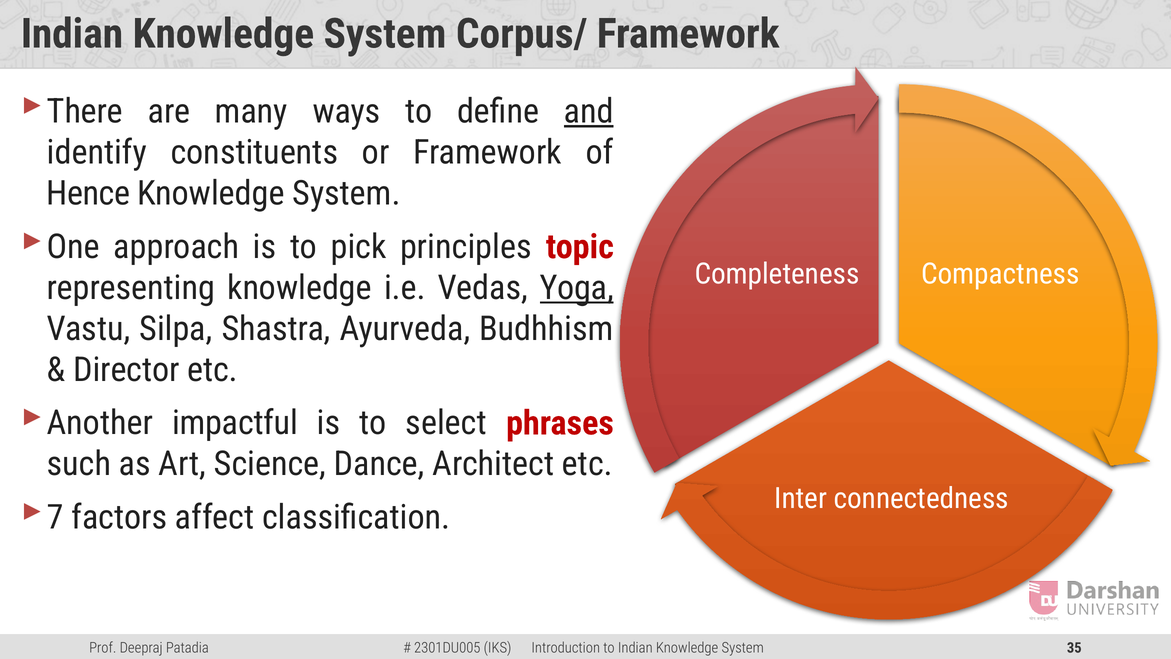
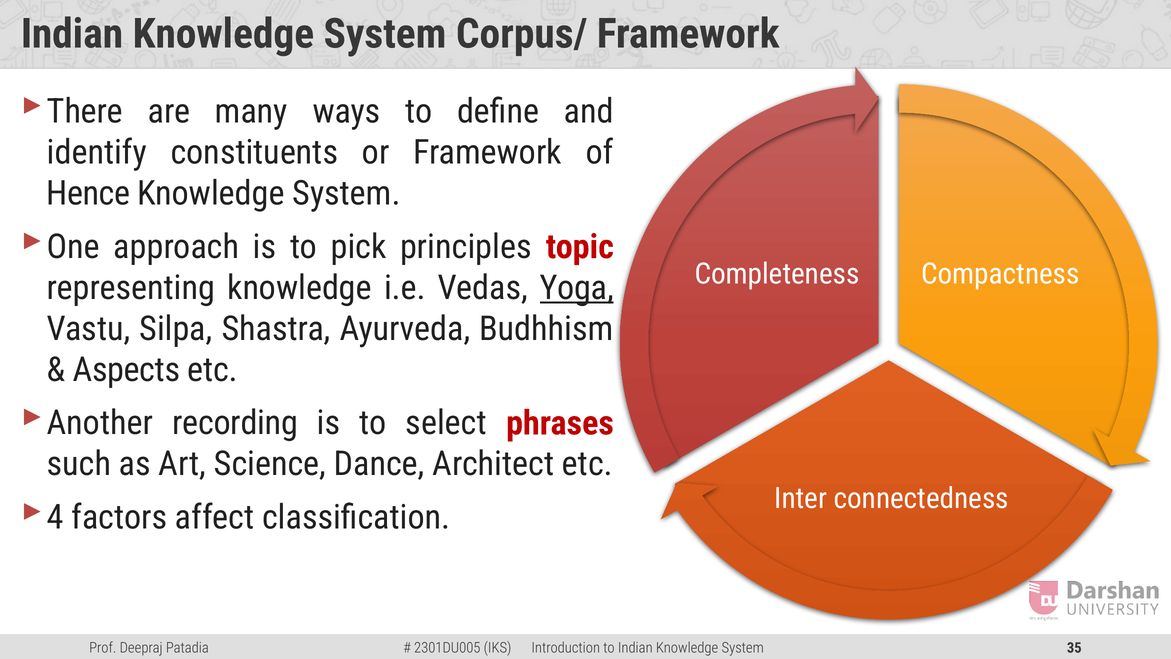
and underline: present -> none
Director: Director -> Aspects
impactful: impactful -> recording
7: 7 -> 4
